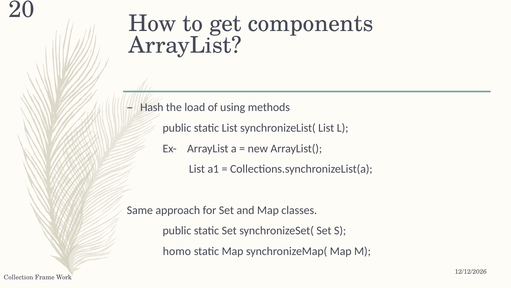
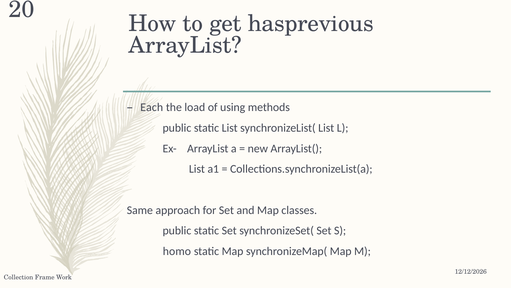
components: components -> hasprevious
Hash: Hash -> Each
